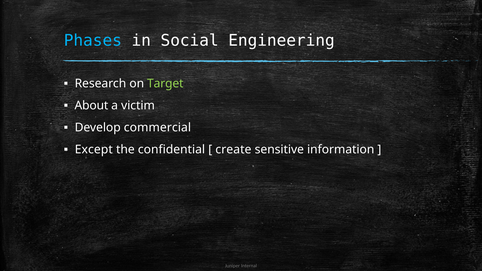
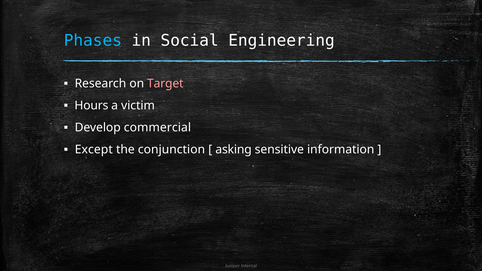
Target colour: light green -> pink
About: About -> Hours
confidential: confidential -> conjunction
create: create -> asking
